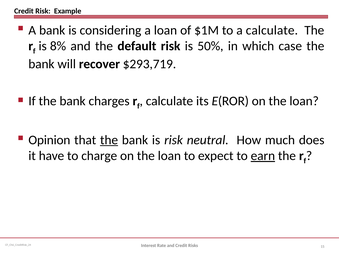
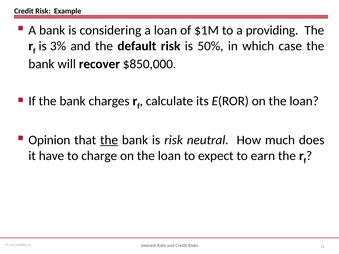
a calculate: calculate -> providing
8%: 8% -> 3%
$293,719: $293,719 -> $850,000
earn underline: present -> none
